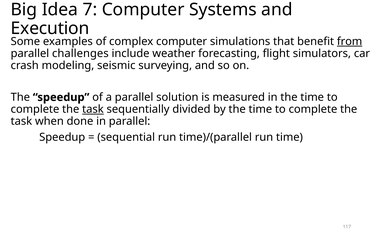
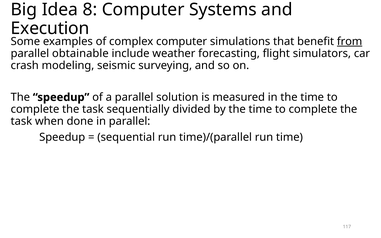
7: 7 -> 8
challenges: challenges -> obtainable
task at (93, 109) underline: present -> none
